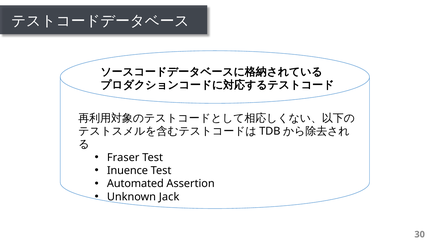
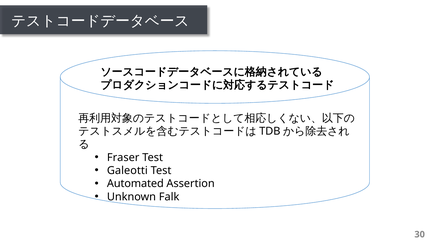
Inuence: Inuence -> Galeotti
Jack: Jack -> Falk
